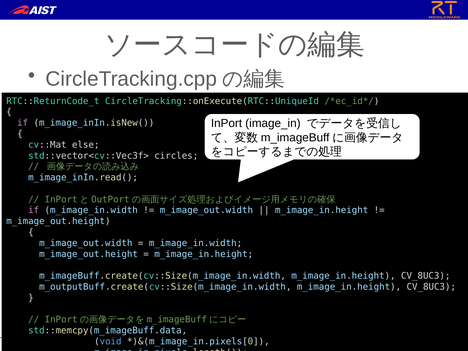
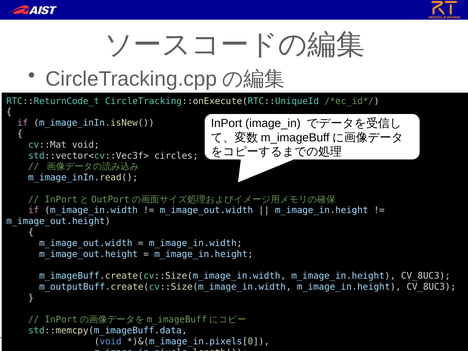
cv::Mat else: else -> void
